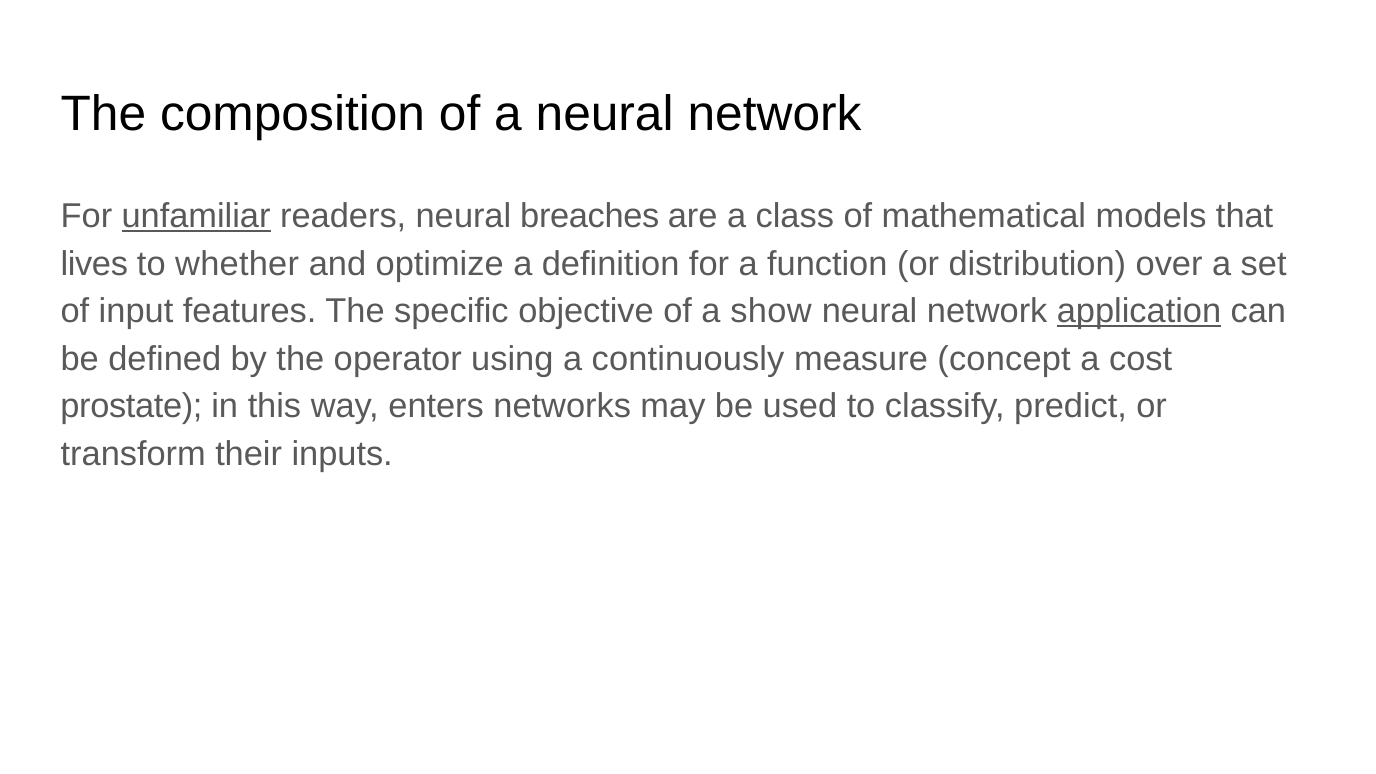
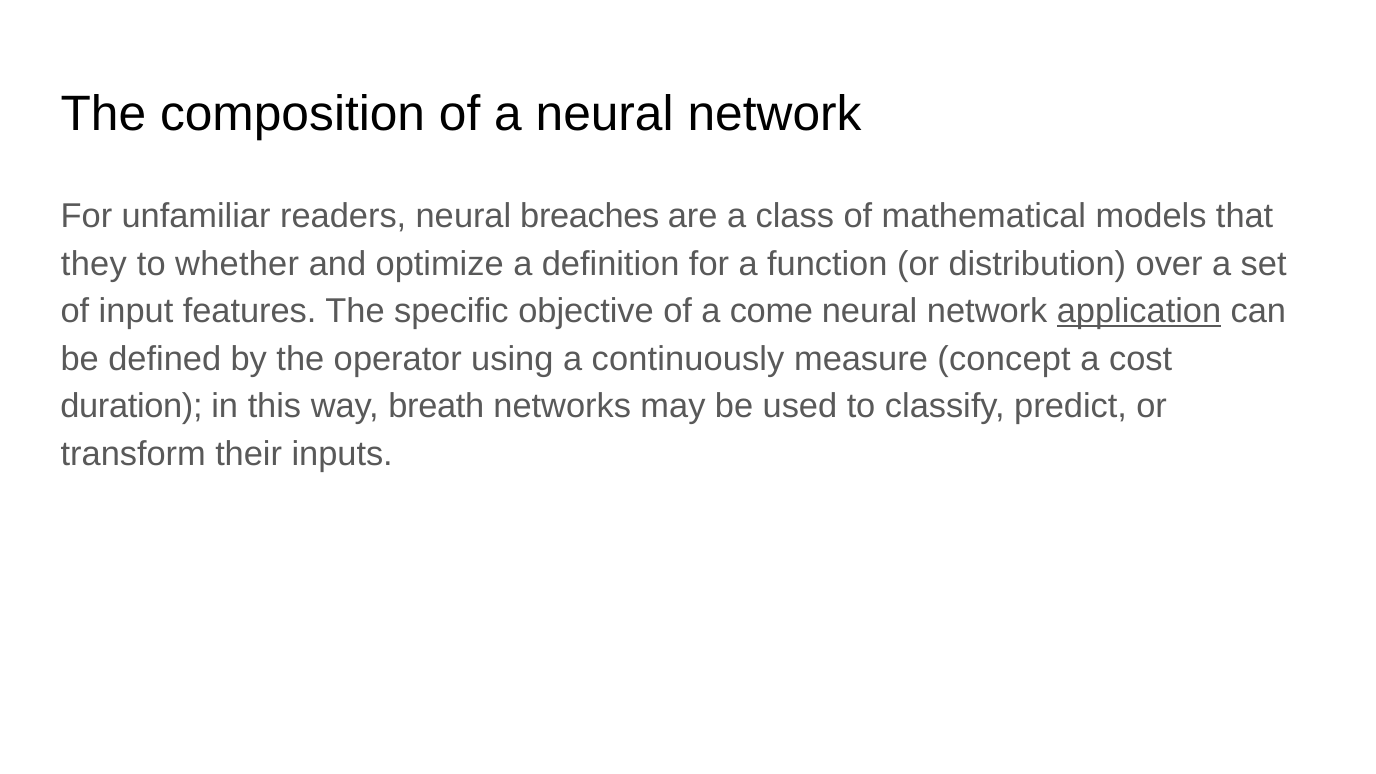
unfamiliar underline: present -> none
lives: lives -> they
show: show -> come
prostate: prostate -> duration
enters: enters -> breath
